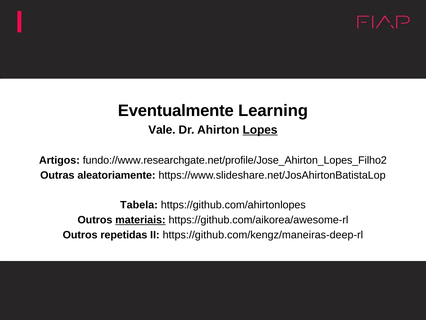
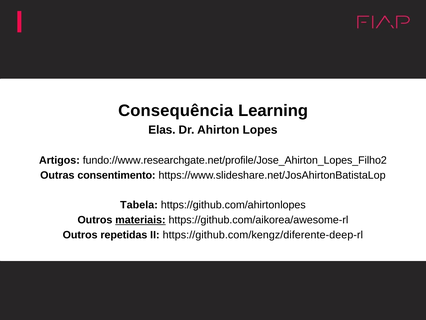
Eventualmente: Eventualmente -> Consequência
Vale: Vale -> Elas
Lopes underline: present -> none
aleatoriamente: aleatoriamente -> consentimento
https://github.com/kengz/maneiras-deep-rl: https://github.com/kengz/maneiras-deep-rl -> https://github.com/kengz/diferente-deep-rl
